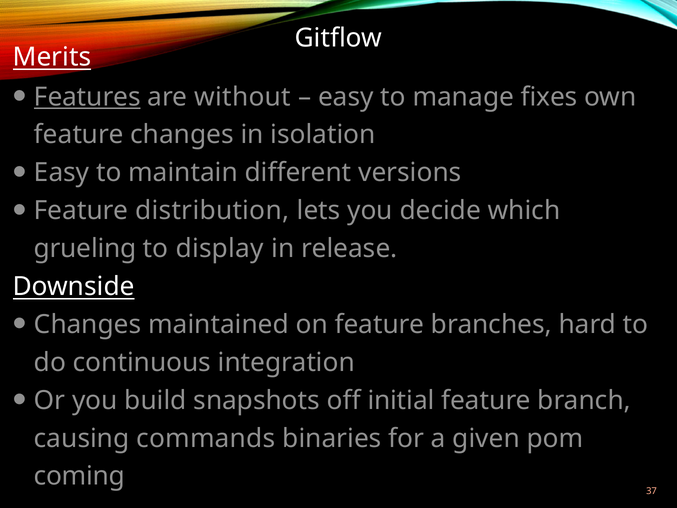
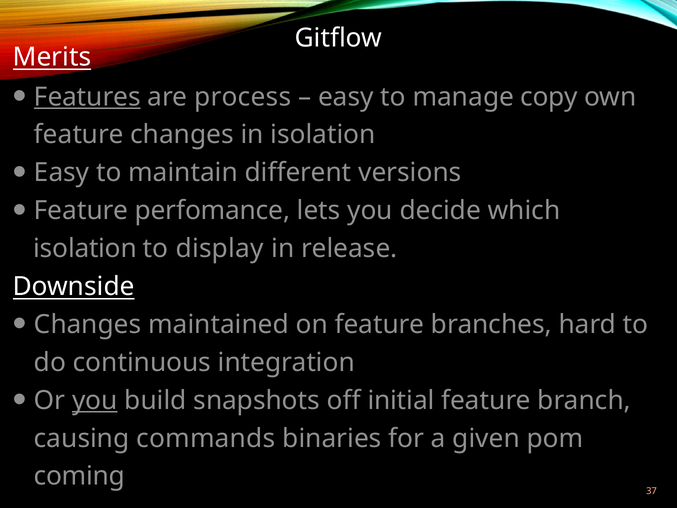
without: without -> process
fixes: fixes -> copy
distribution: distribution -> perfomance
grueling at (85, 248): grueling -> isolation
you at (95, 400) underline: none -> present
